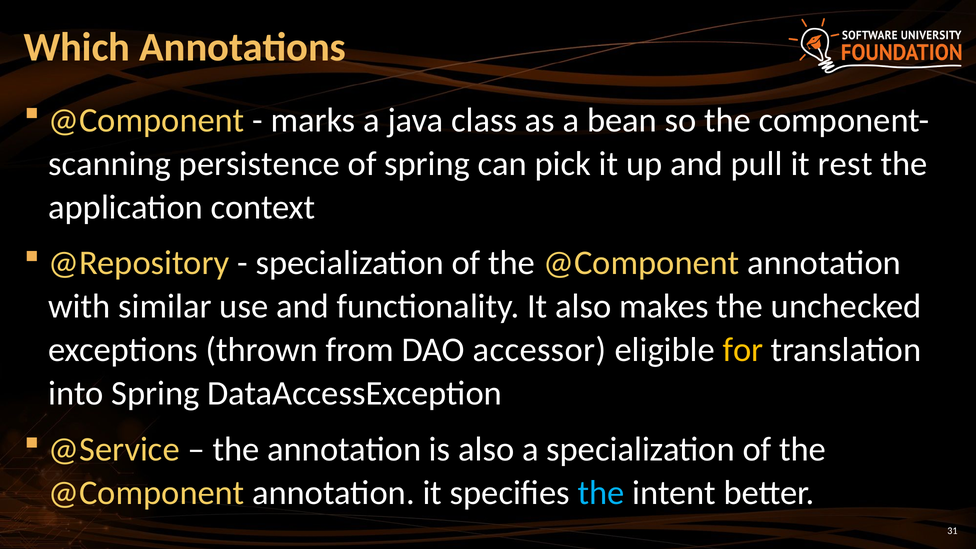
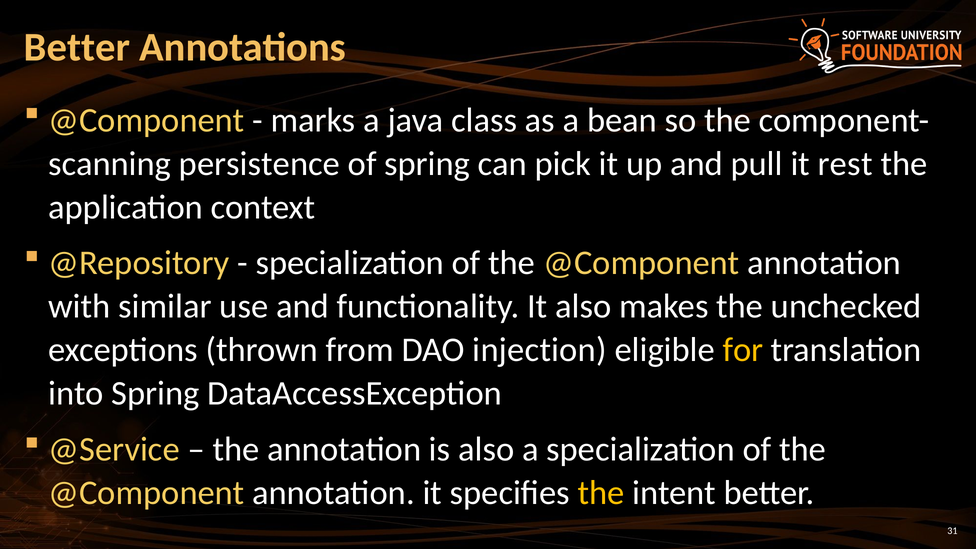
Which at (77, 47): Which -> Better
accessor: accessor -> injection
the at (601, 493) colour: light blue -> yellow
